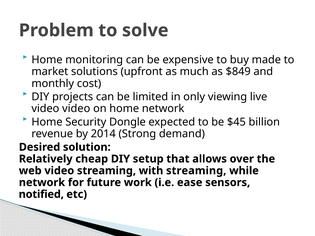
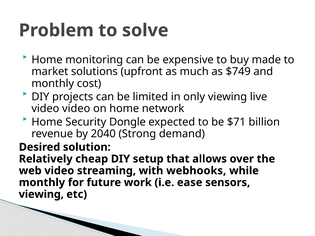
$849: $849 -> $749
$45: $45 -> $71
2014: 2014 -> 2040
with streaming: streaming -> webhooks
network at (42, 183): network -> monthly
notified at (41, 194): notified -> viewing
